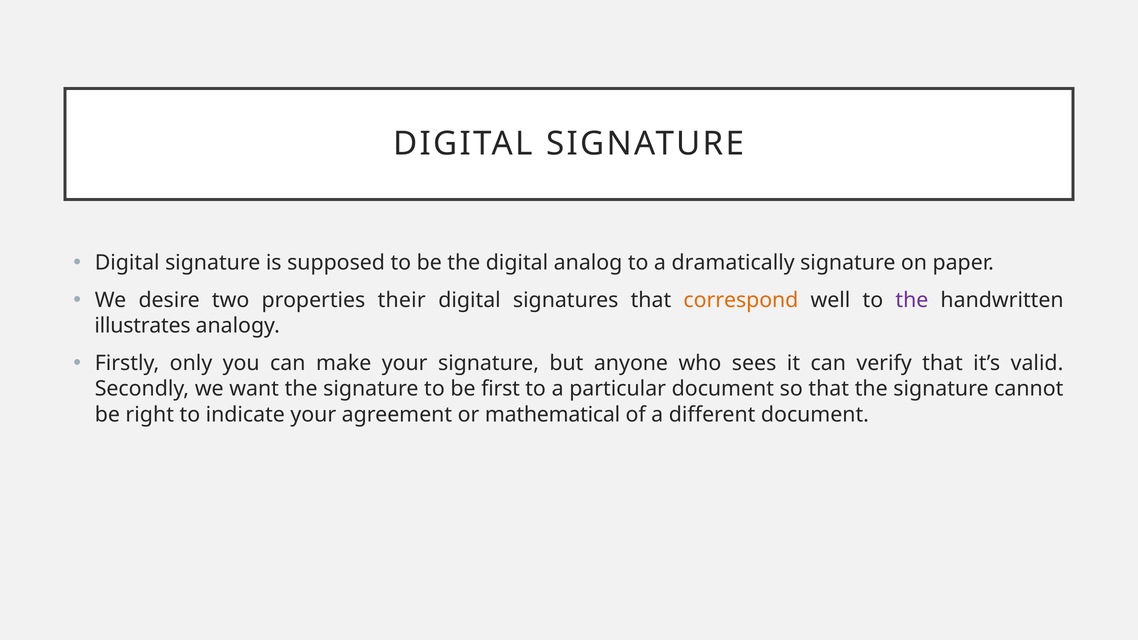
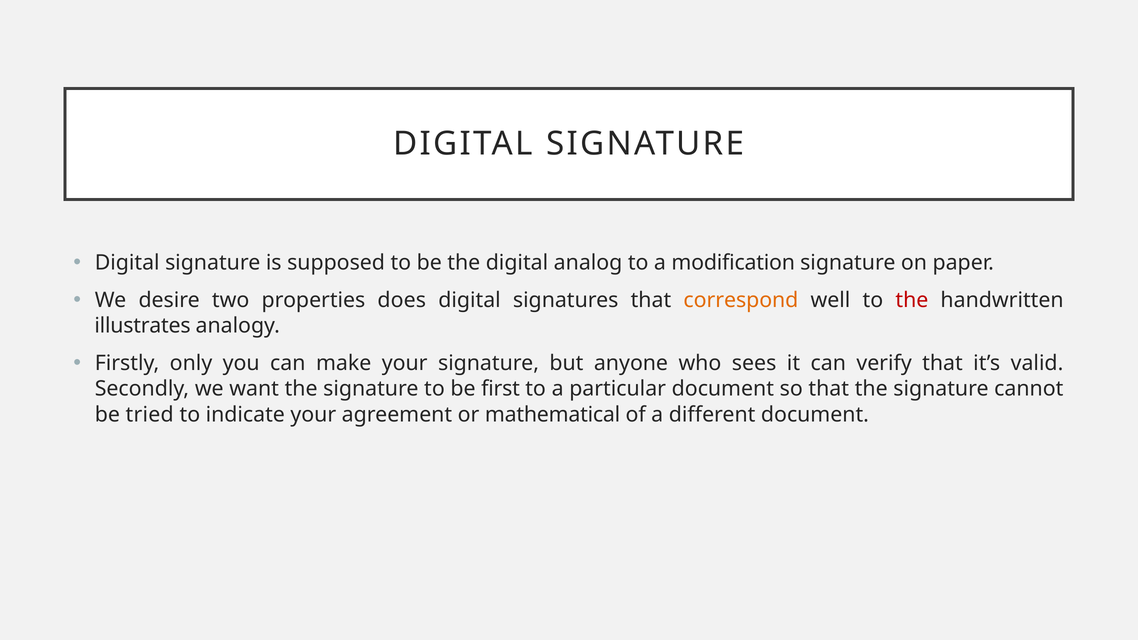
dramatically: dramatically -> modification
their: their -> does
the at (912, 300) colour: purple -> red
right: right -> tried
